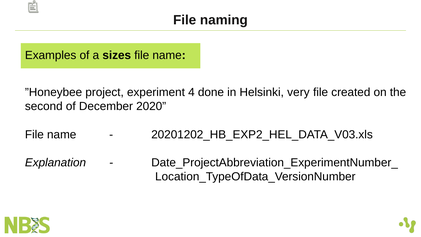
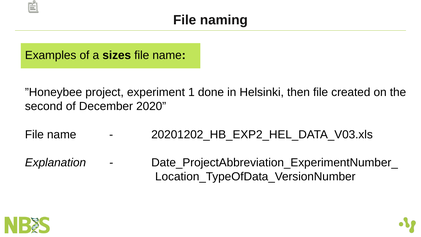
4: 4 -> 1
very: very -> then
